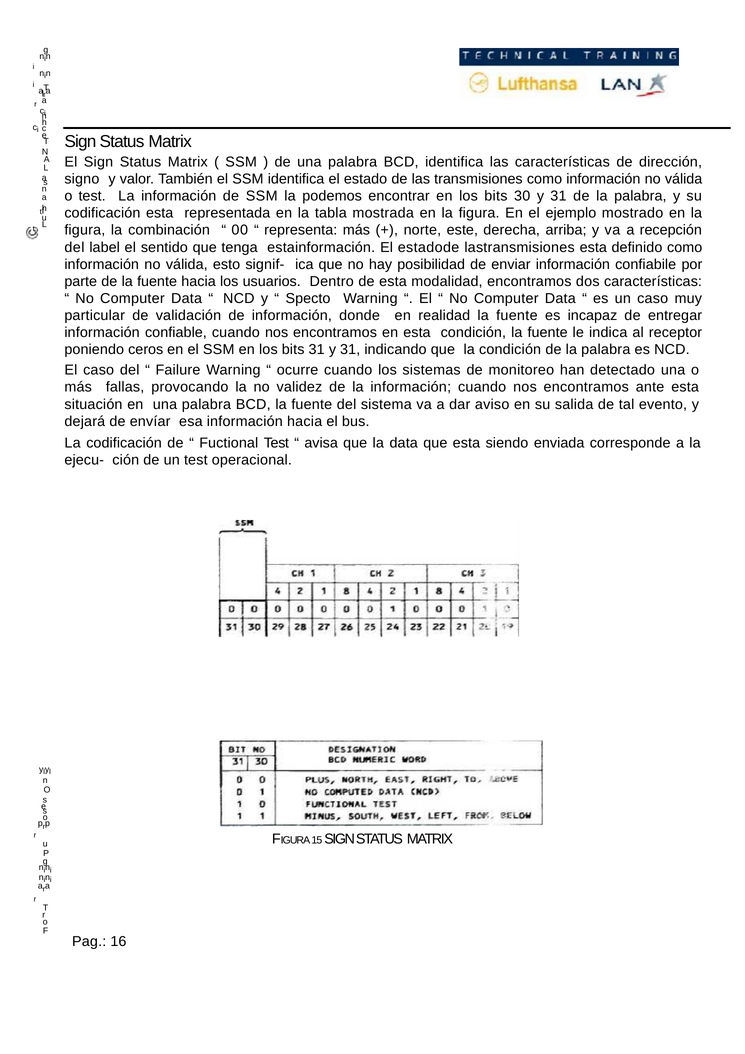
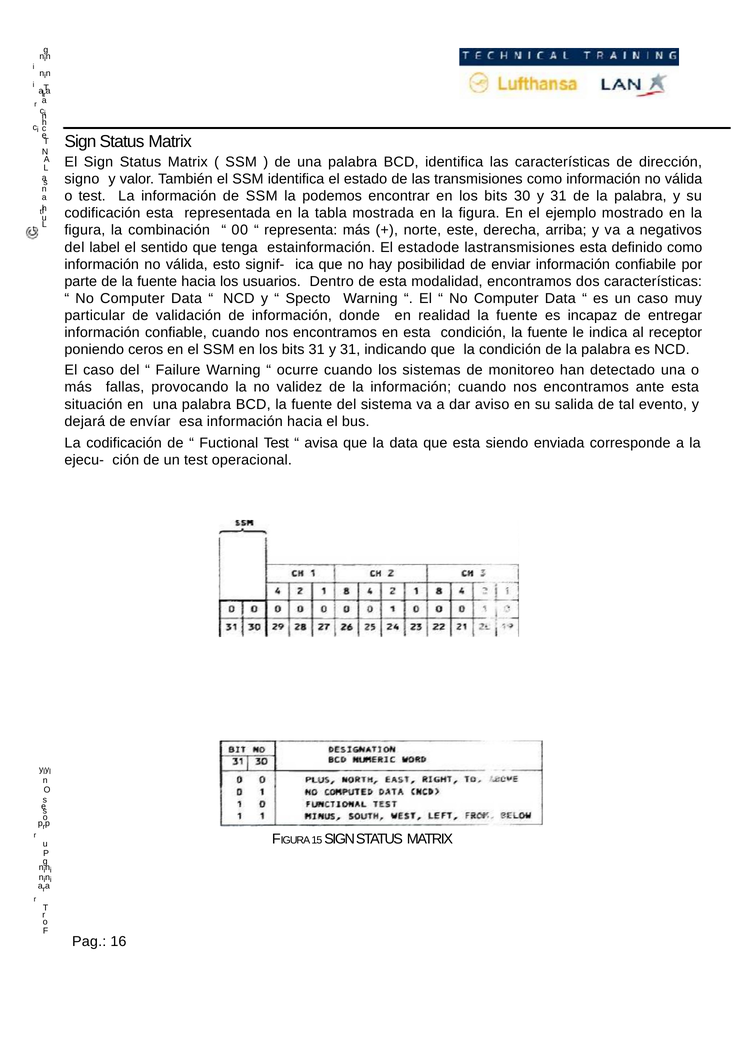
recepción: recepción -> negativos
